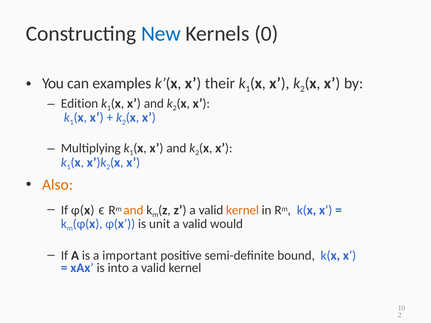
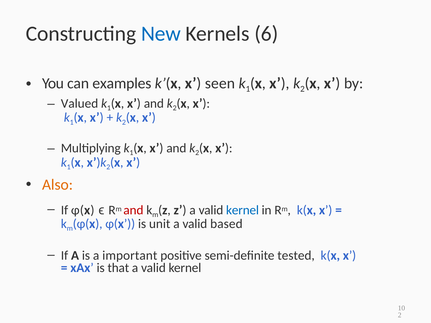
0: 0 -> 6
their: their -> seen
Edition: Edition -> Valued
and at (133, 210) colour: orange -> red
kernel at (243, 210) colour: orange -> blue
would: would -> based
bound: bound -> tested
into: into -> that
